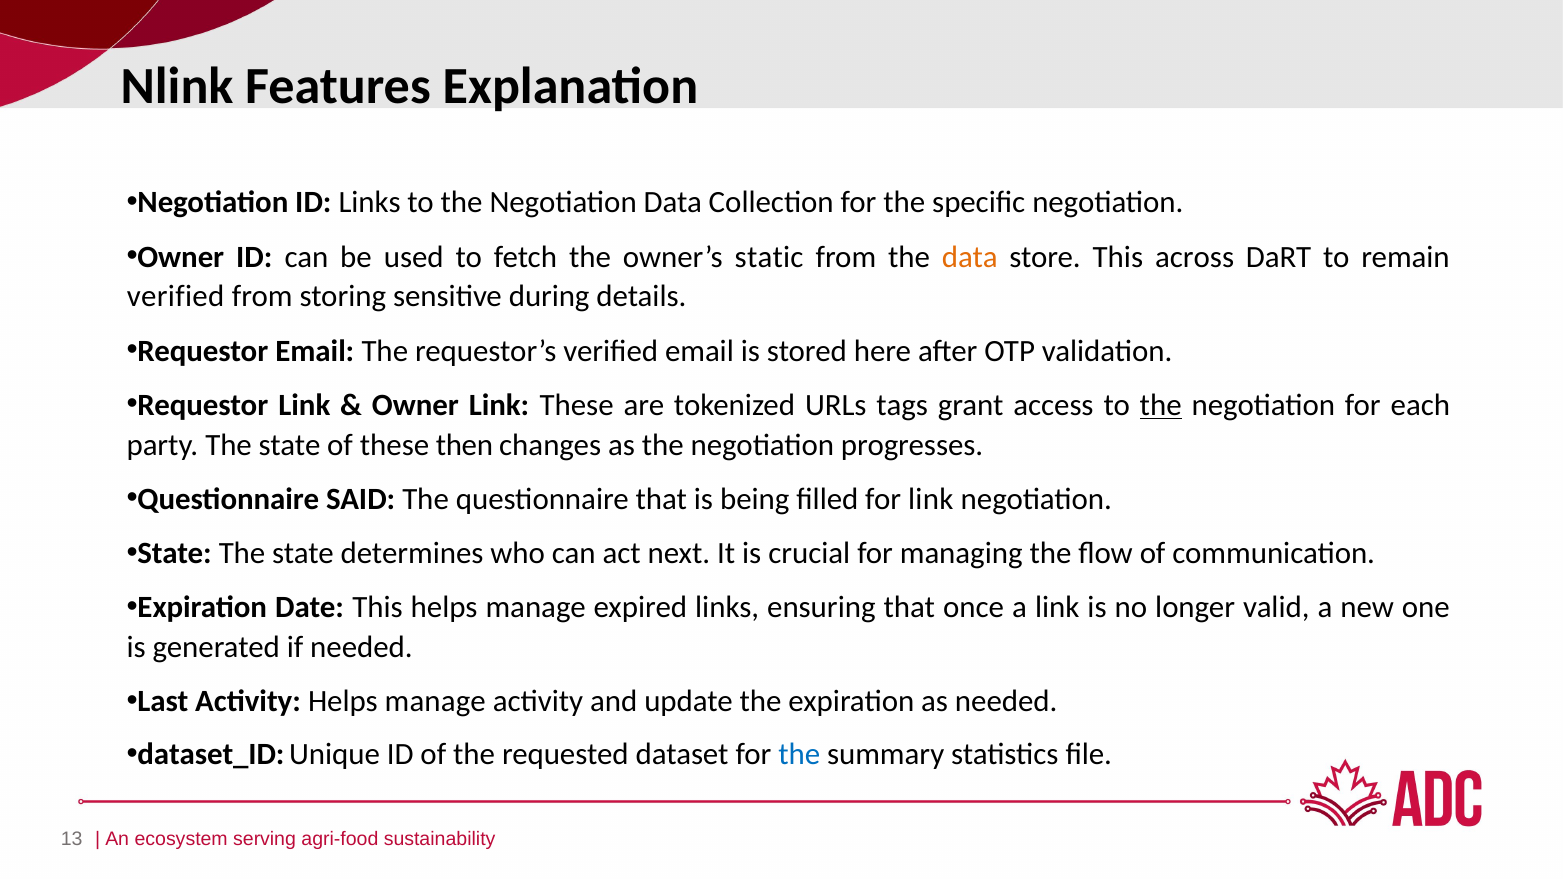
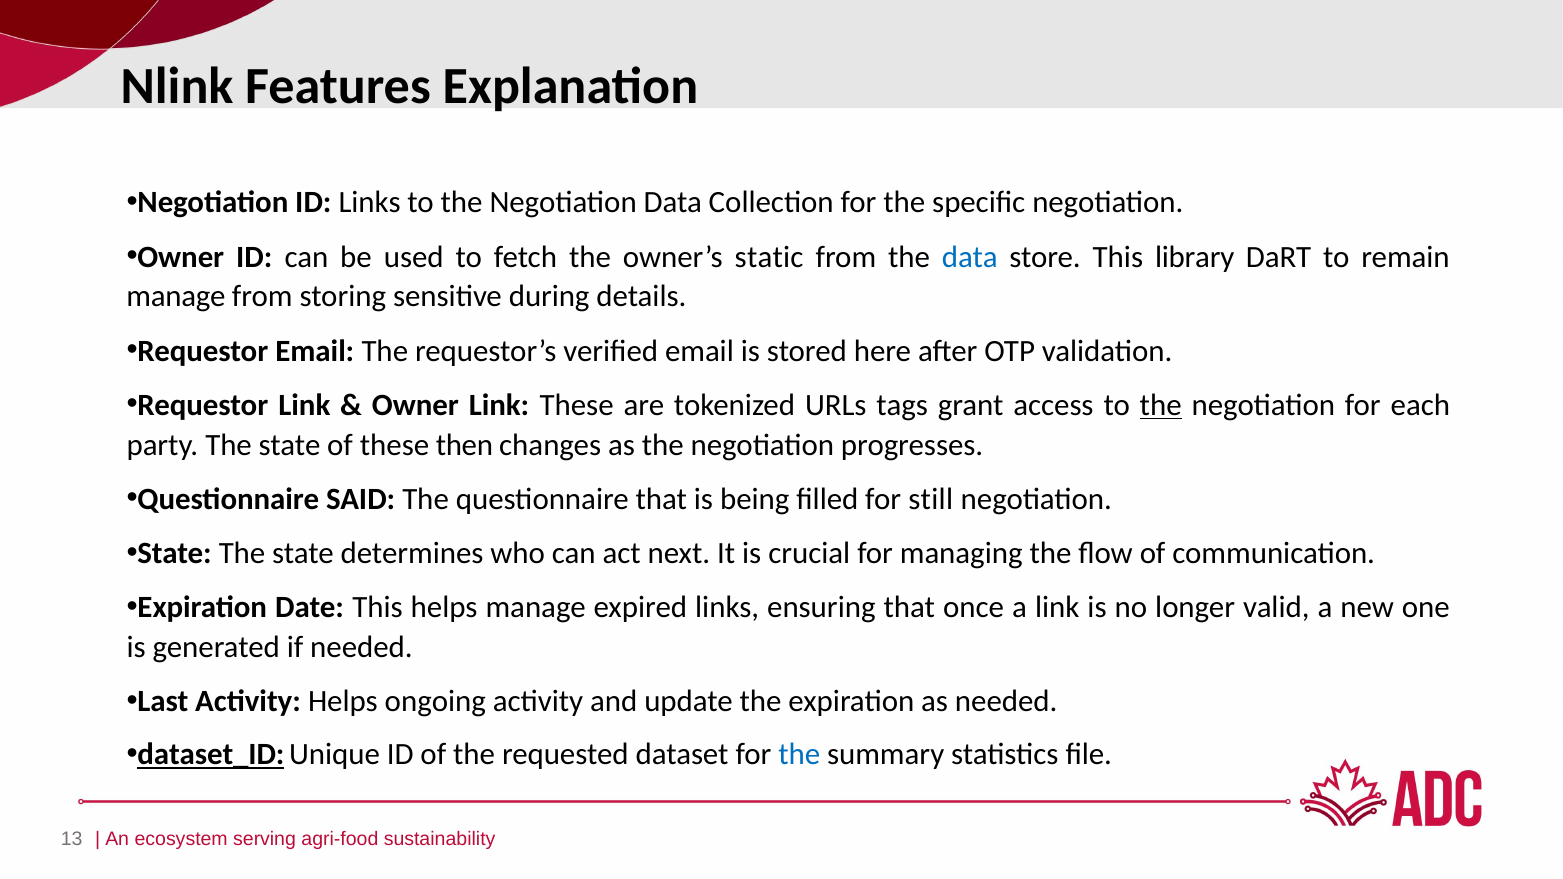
data at (970, 257) colour: orange -> blue
across: across -> library
verified at (176, 297): verified -> manage
for link: link -> still
Activity Helps manage: manage -> ongoing
dataset_ID underline: none -> present
